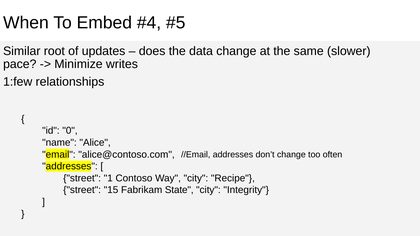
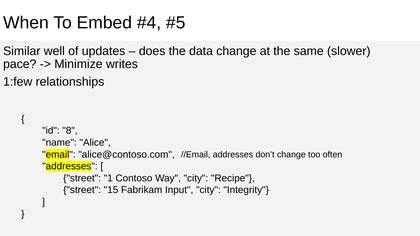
root: root -> well
0: 0 -> 8
State: State -> Input
